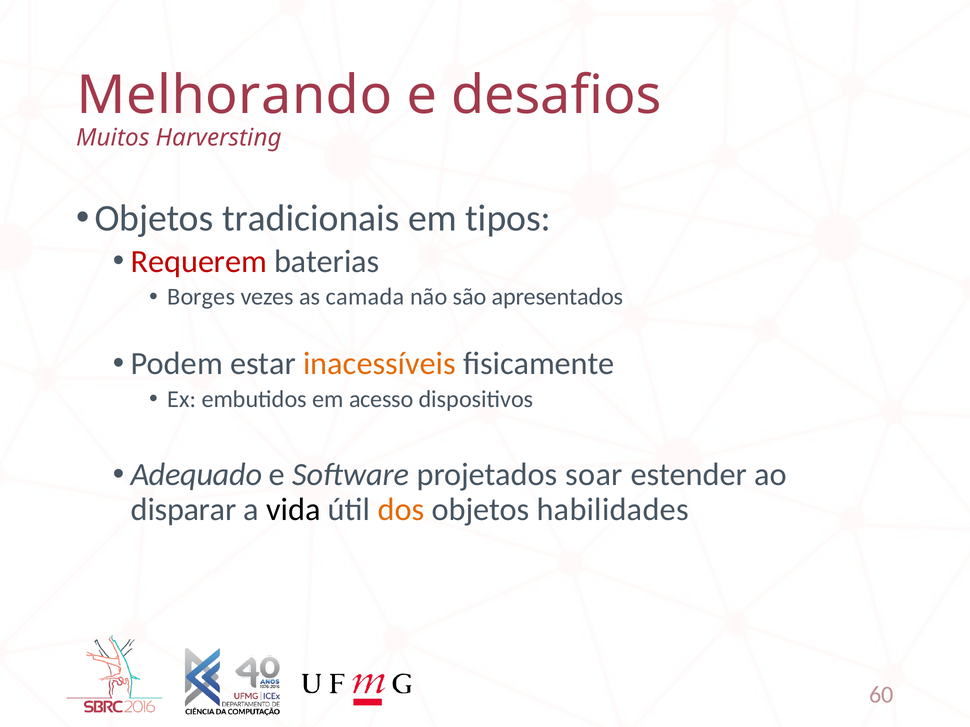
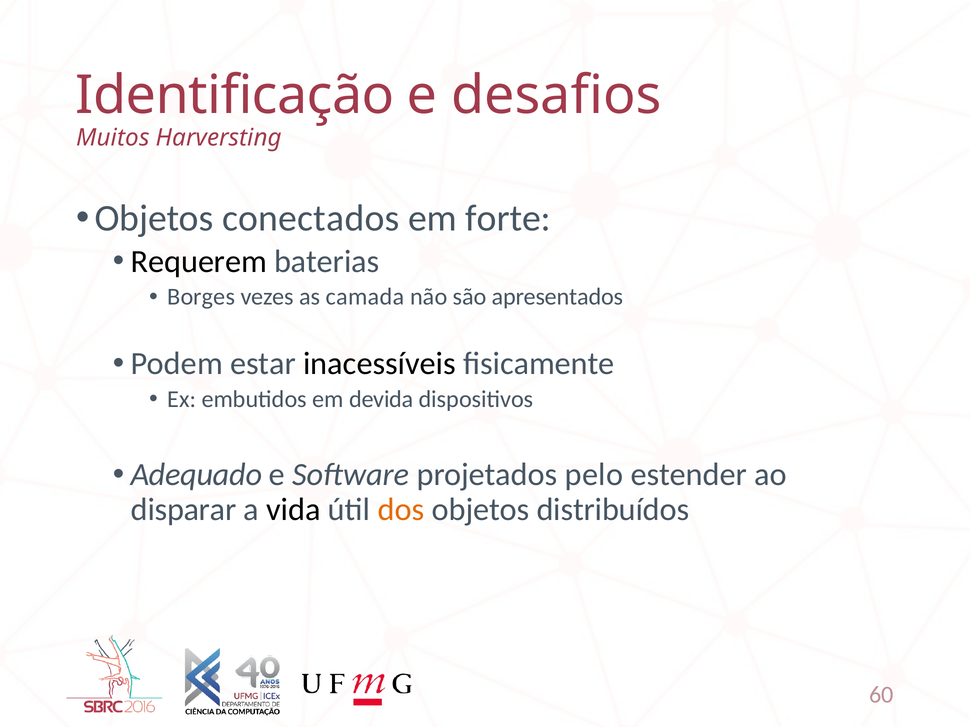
Melhorando: Melhorando -> Identificação
tradicionais: tradicionais -> conectados
tipos: tipos -> forte
Requerem colour: red -> black
inacessíveis colour: orange -> black
acesso: acesso -> devida
soar: soar -> pelo
habilidades: habilidades -> distribuídos
